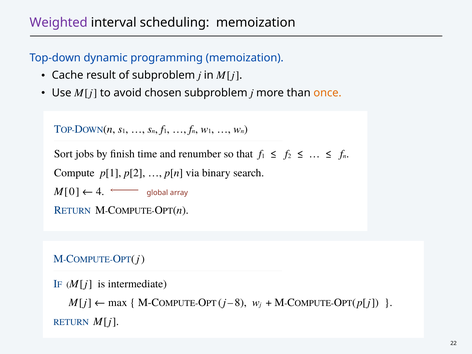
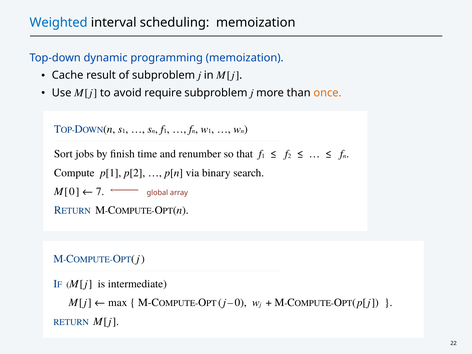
Weighted colour: purple -> blue
chosen: chosen -> require
4: 4 -> 7
8: 8 -> 0
